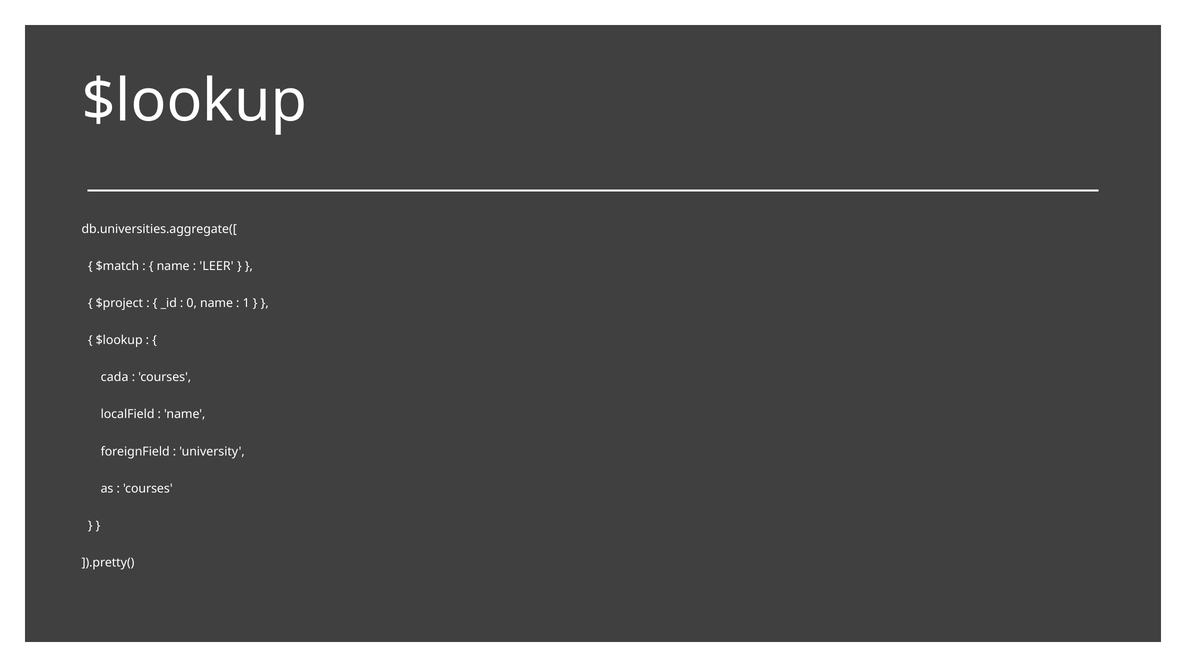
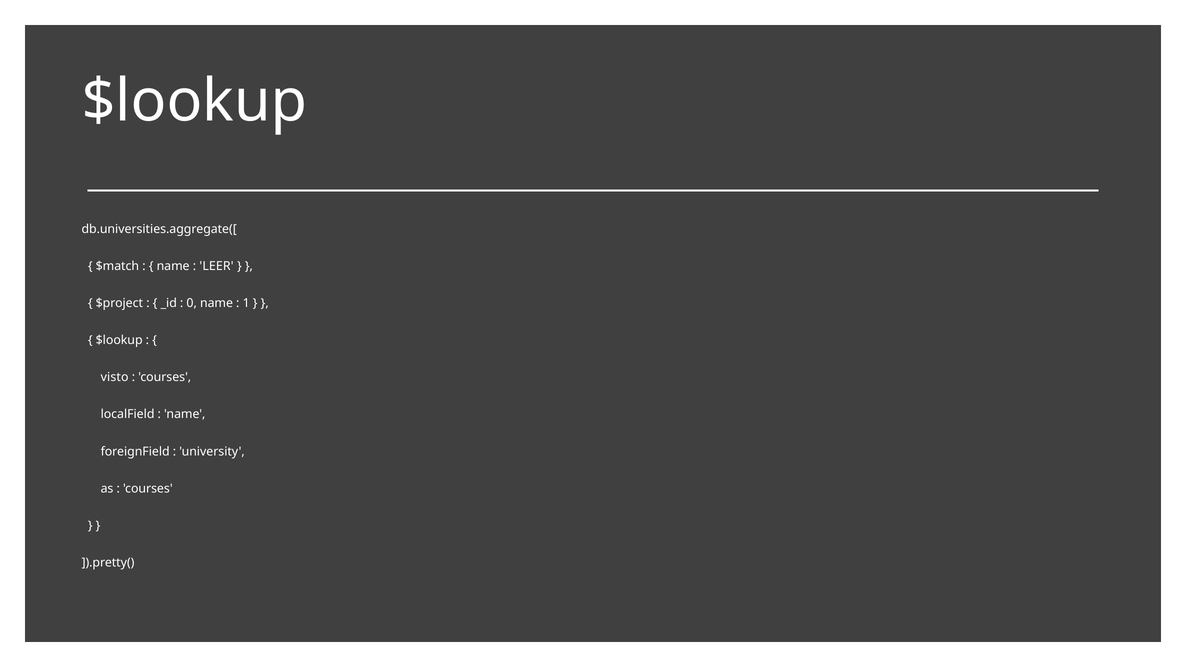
cada: cada -> visto
